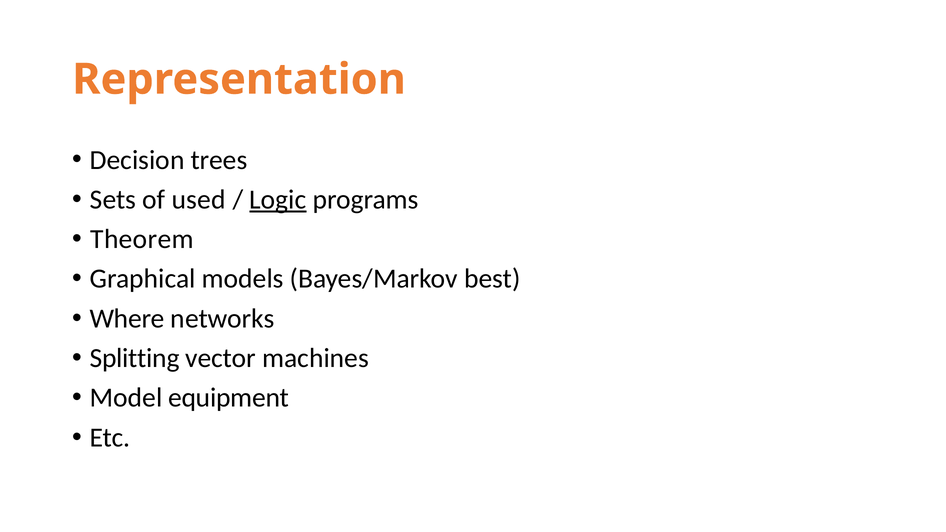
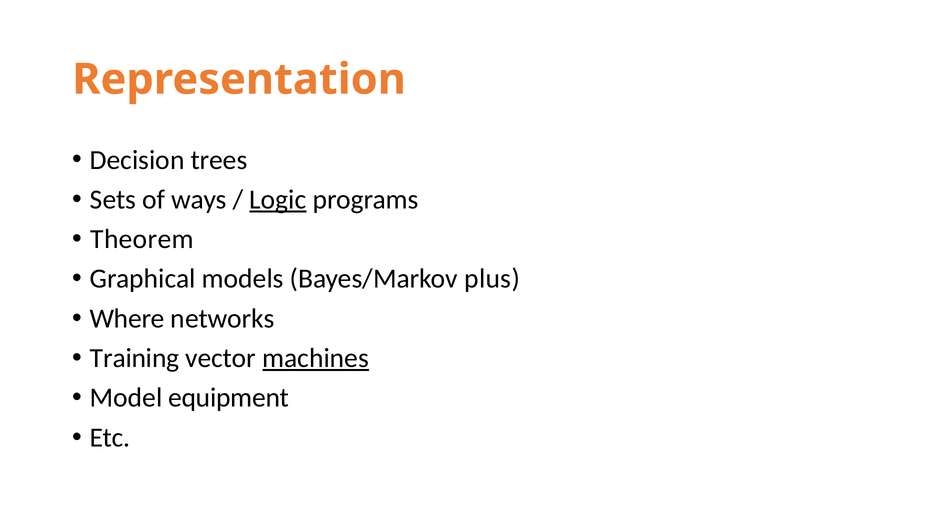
used: used -> ways
best: best -> plus
Splitting: Splitting -> Training
machines underline: none -> present
